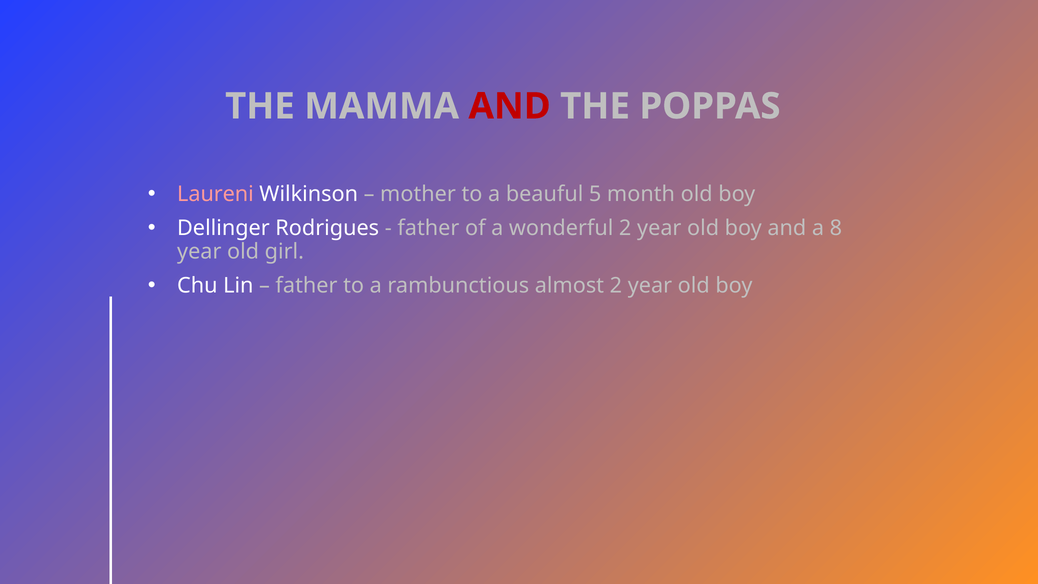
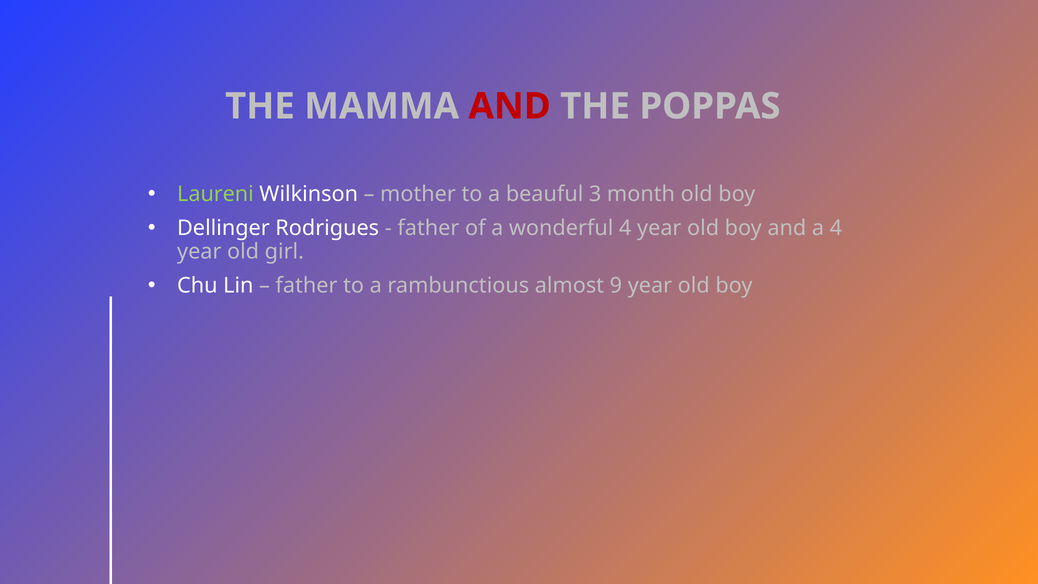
Laureni colour: pink -> light green
5: 5 -> 3
wonderful 2: 2 -> 4
a 8: 8 -> 4
almost 2: 2 -> 9
